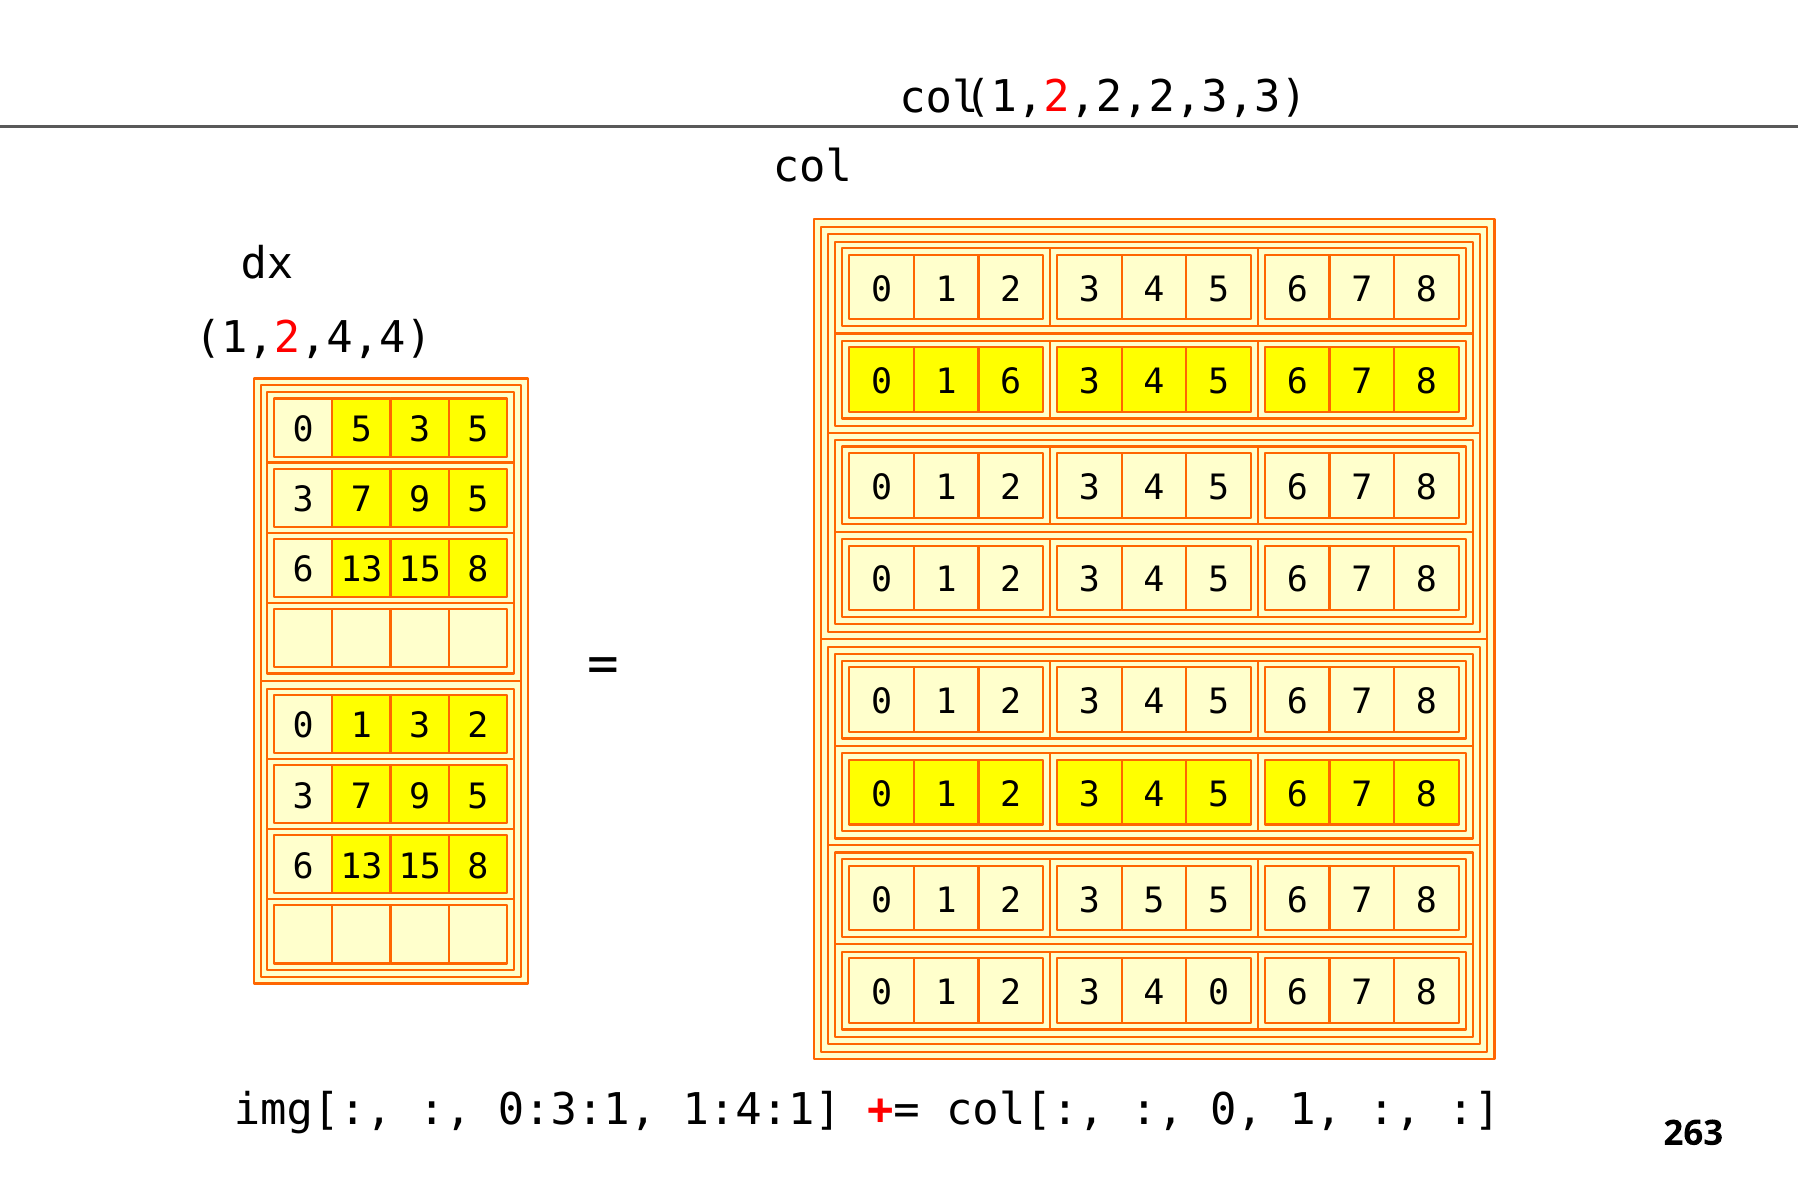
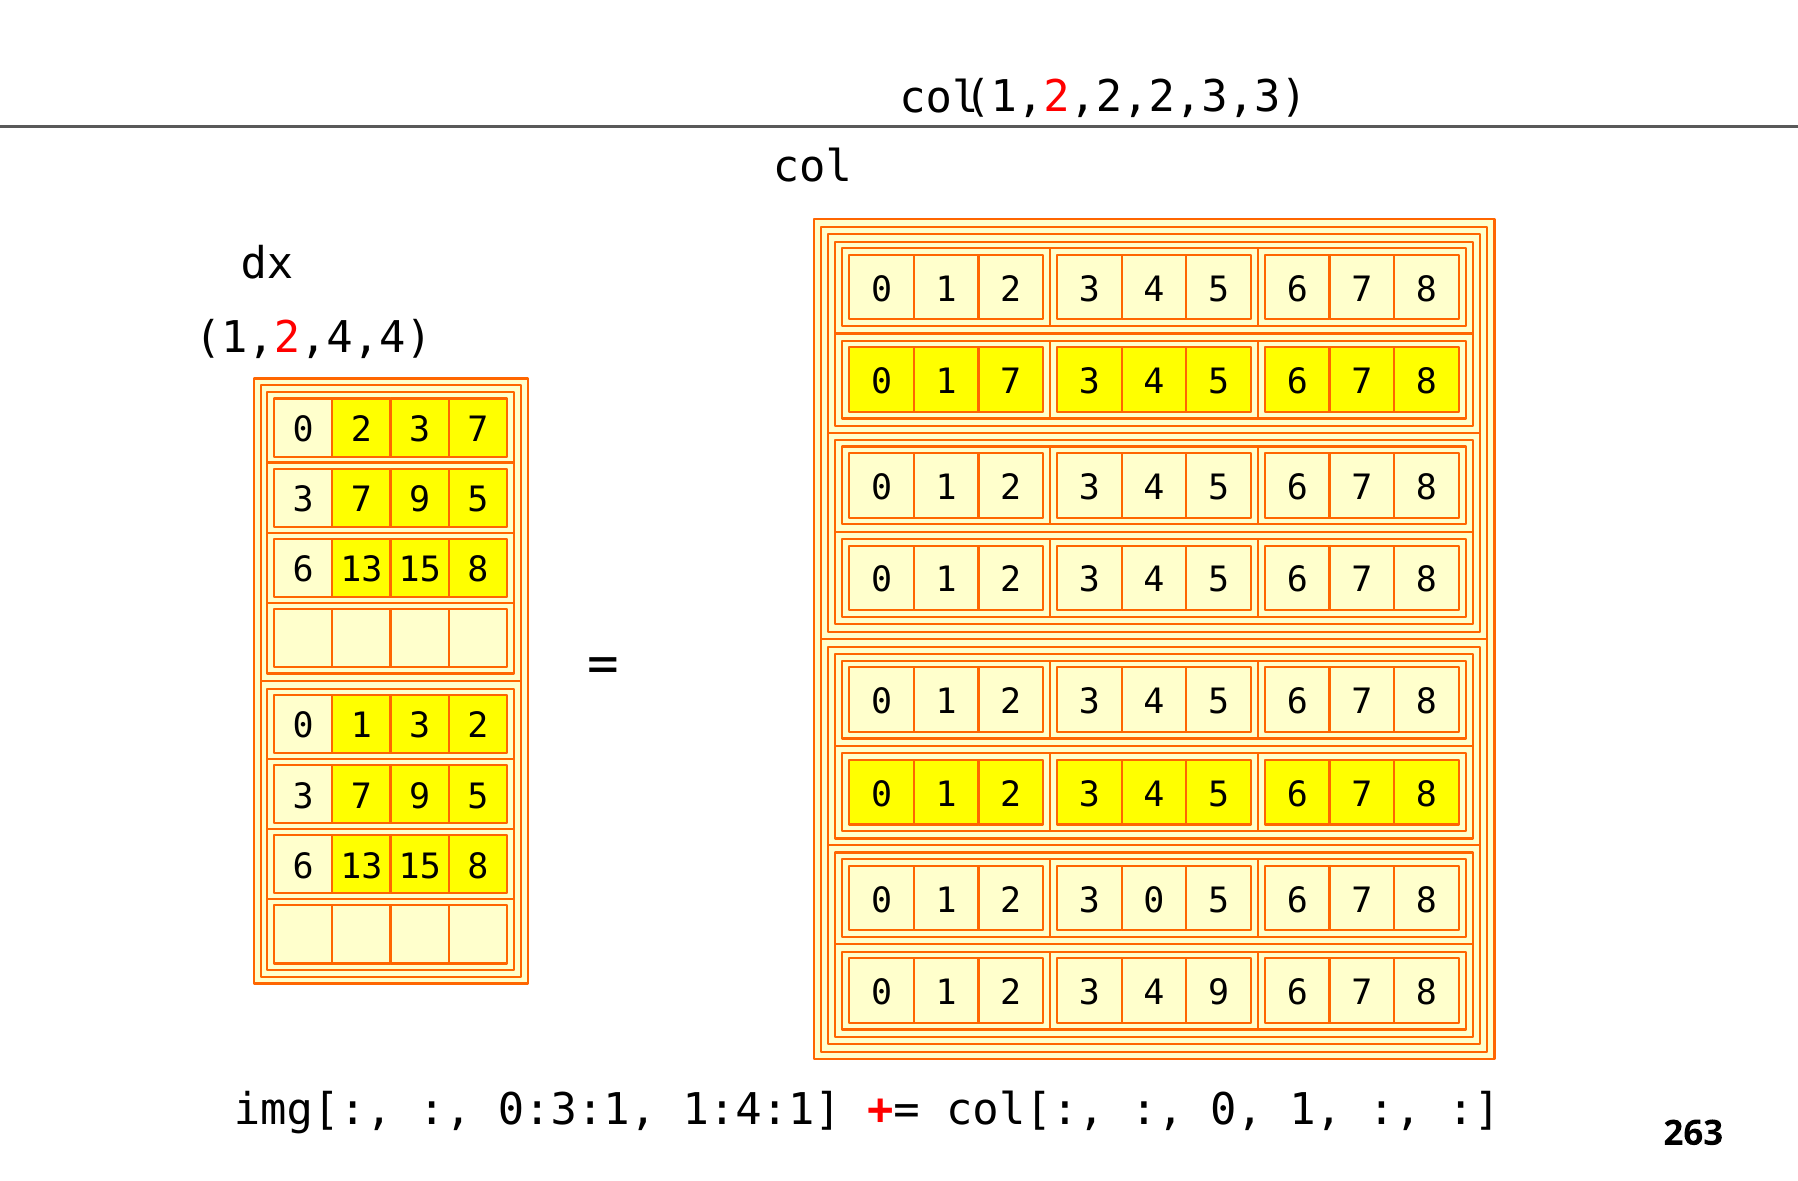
1 6: 6 -> 7
0 5: 5 -> 2
5 at (478, 430): 5 -> 7
2 3 5: 5 -> 0
4 0: 0 -> 9
